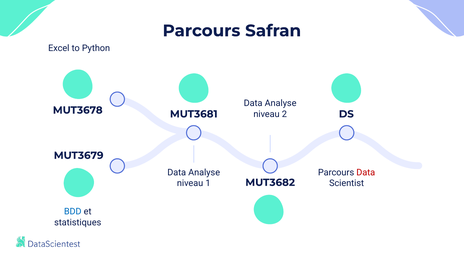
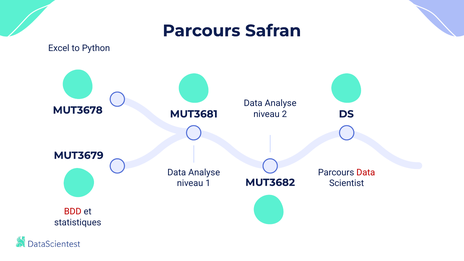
BDD colour: blue -> red
